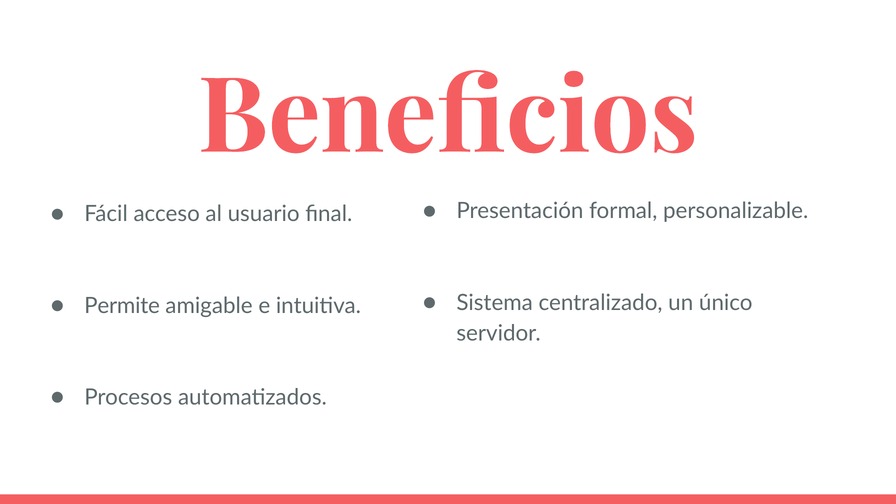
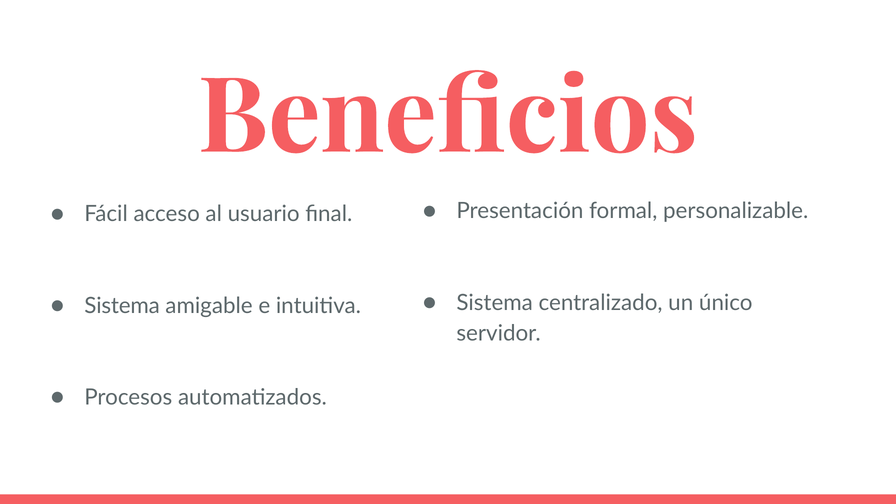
Permite at (122, 306): Permite -> Sistema
